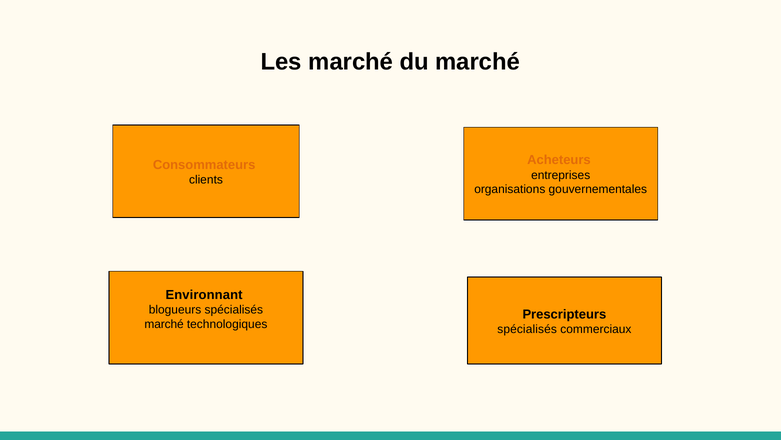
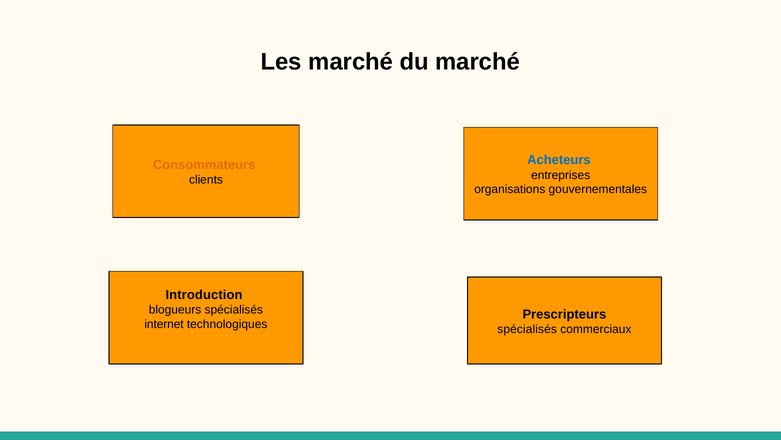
Acheteurs colour: orange -> blue
Environnant: Environnant -> Introduction
marché at (164, 324): marché -> internet
